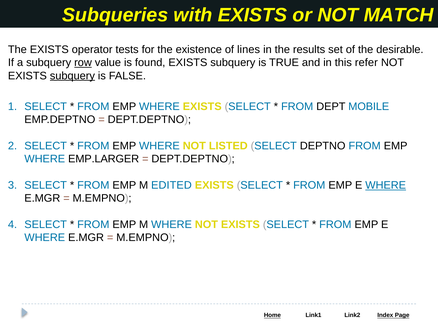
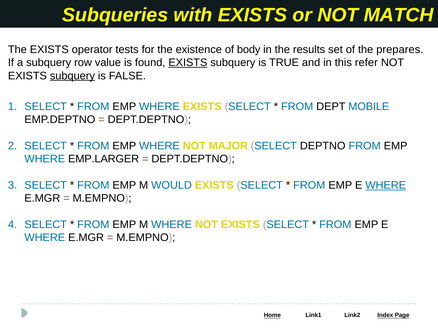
lines: lines -> body
desirable: desirable -> prepares
row underline: present -> none
EXISTS at (188, 63) underline: none -> present
LISTED: LISTED -> MAJOR
EDITED: EDITED -> WOULD
